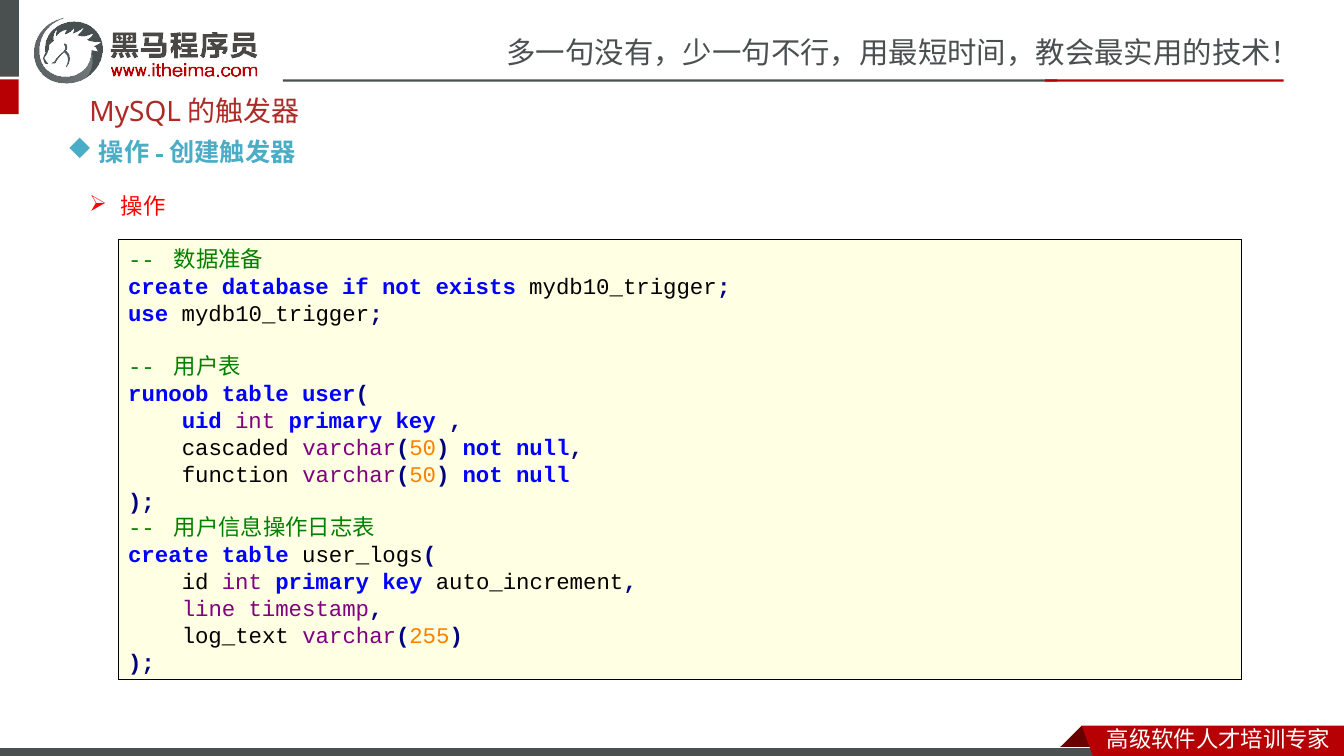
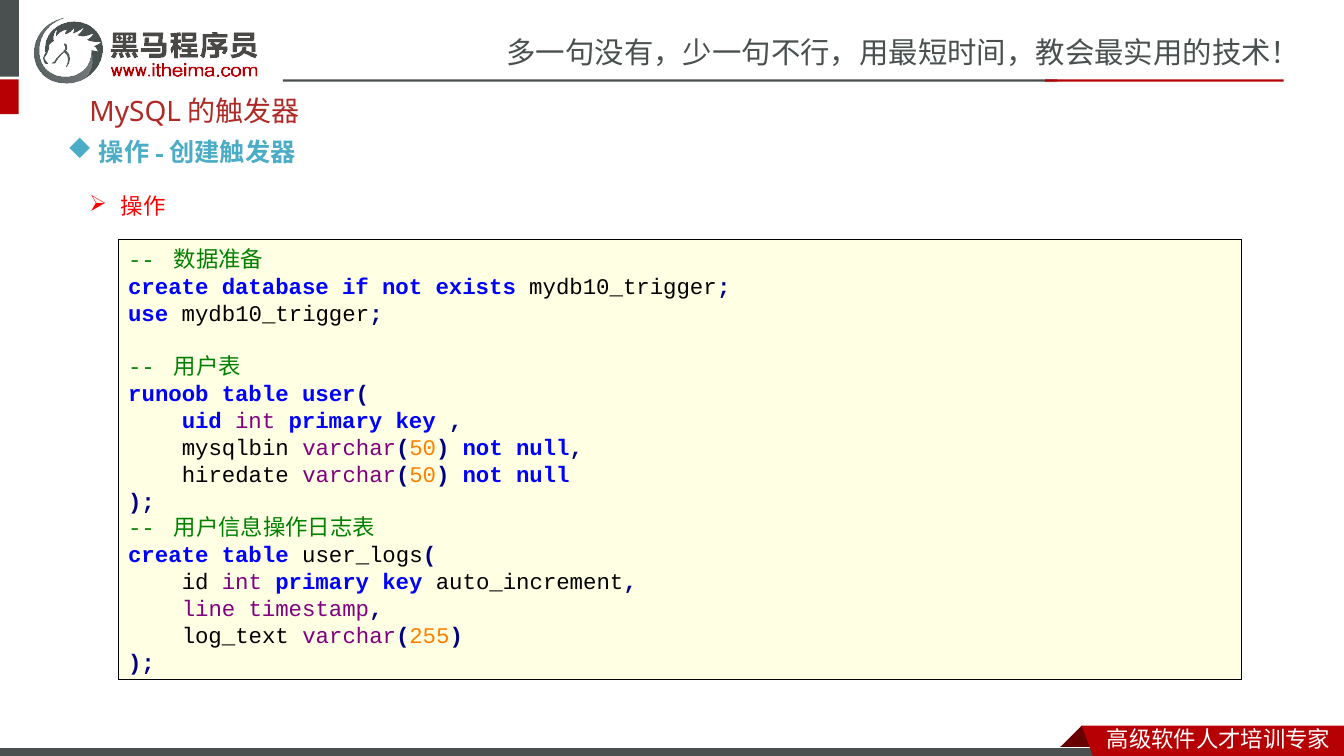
cascaded: cascaded -> mysqlbin
function: function -> hiredate
